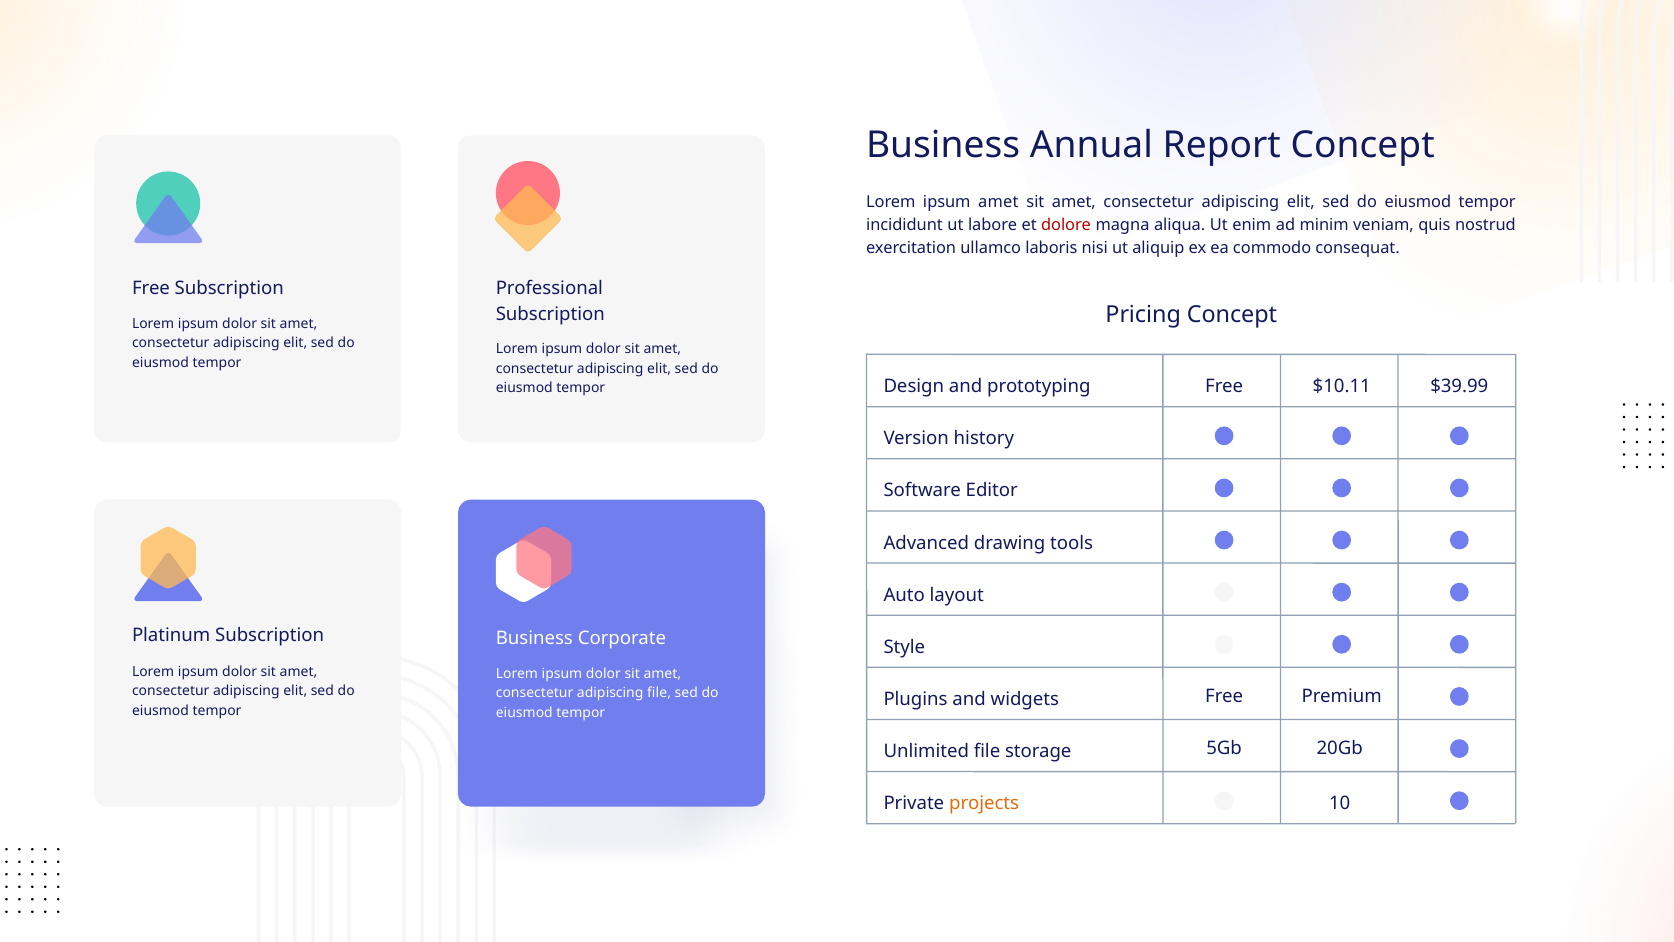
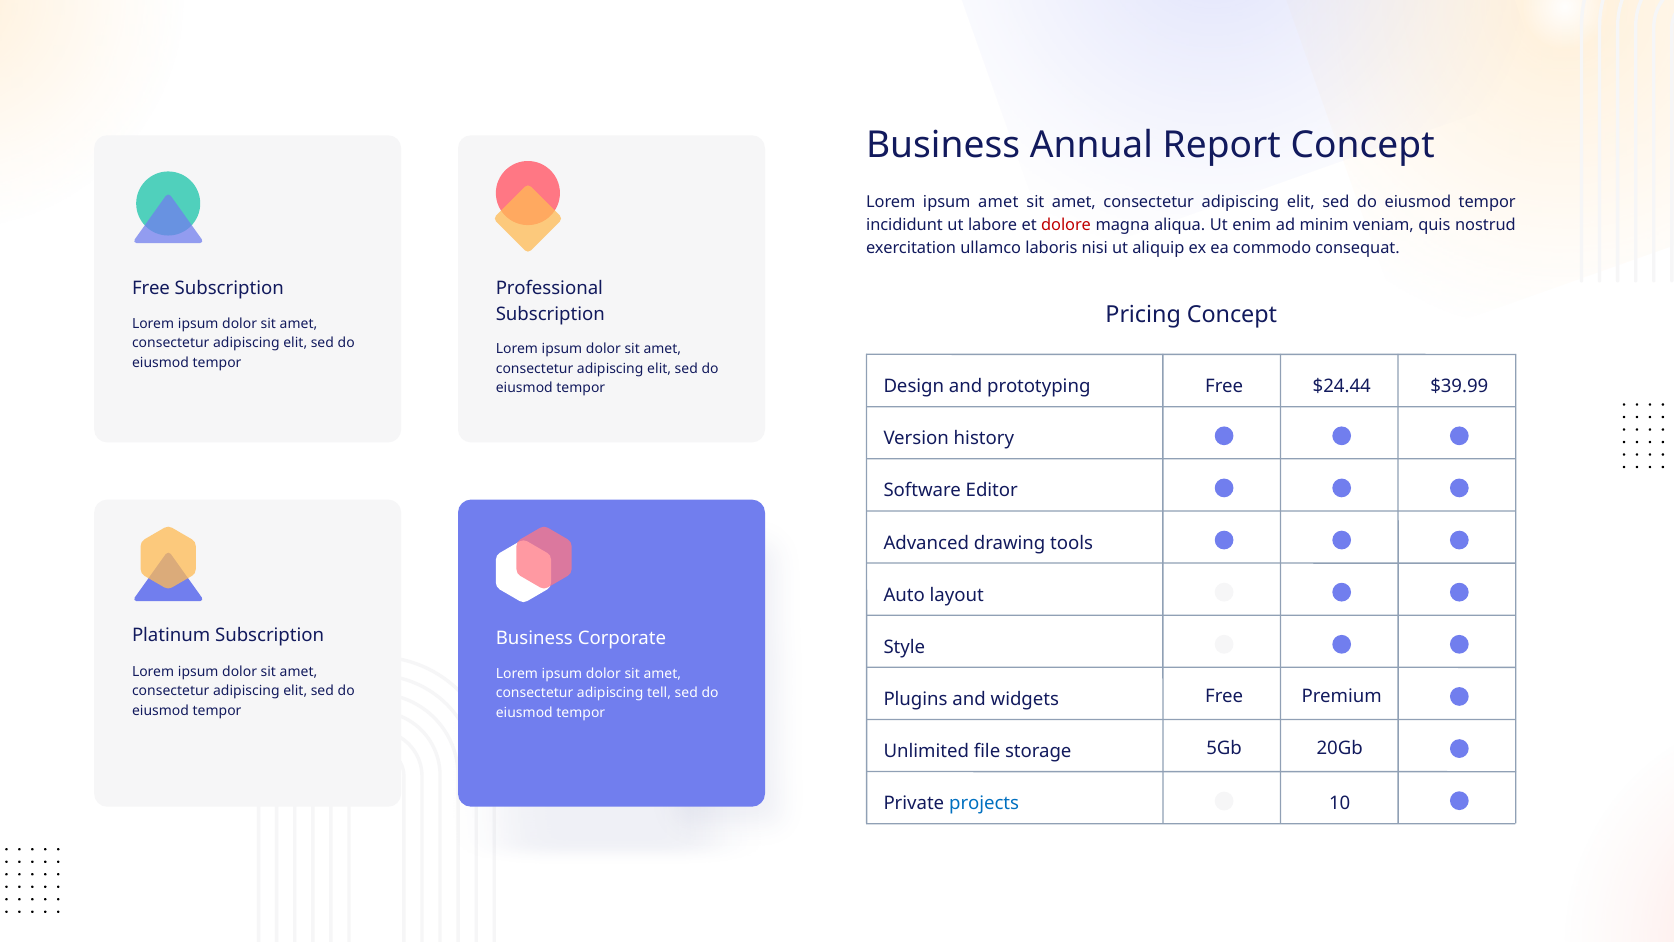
$10.11: $10.11 -> $24.44
adipiscing file: file -> tell
projects colour: orange -> blue
